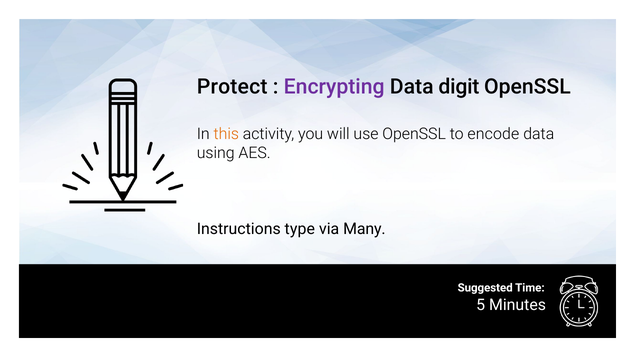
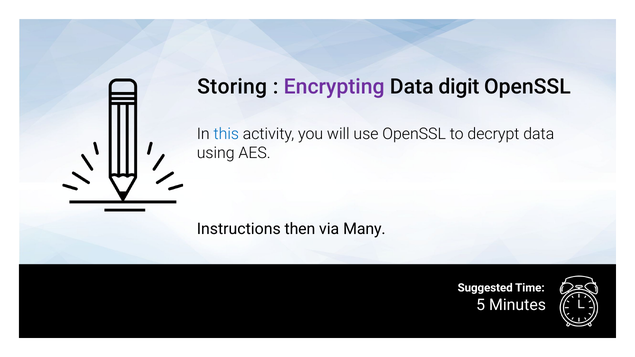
Protect: Protect -> Storing
this colour: orange -> blue
encode: encode -> decrypt
type: type -> then
